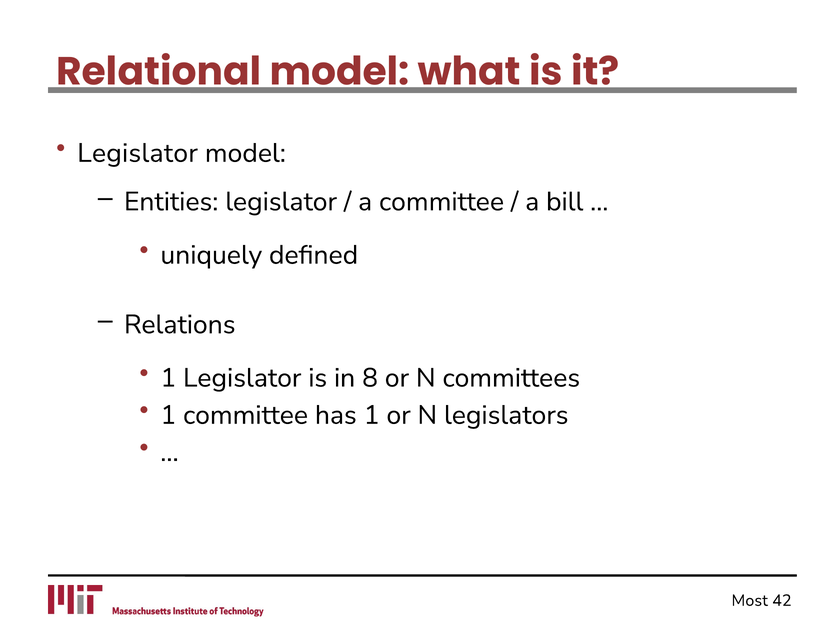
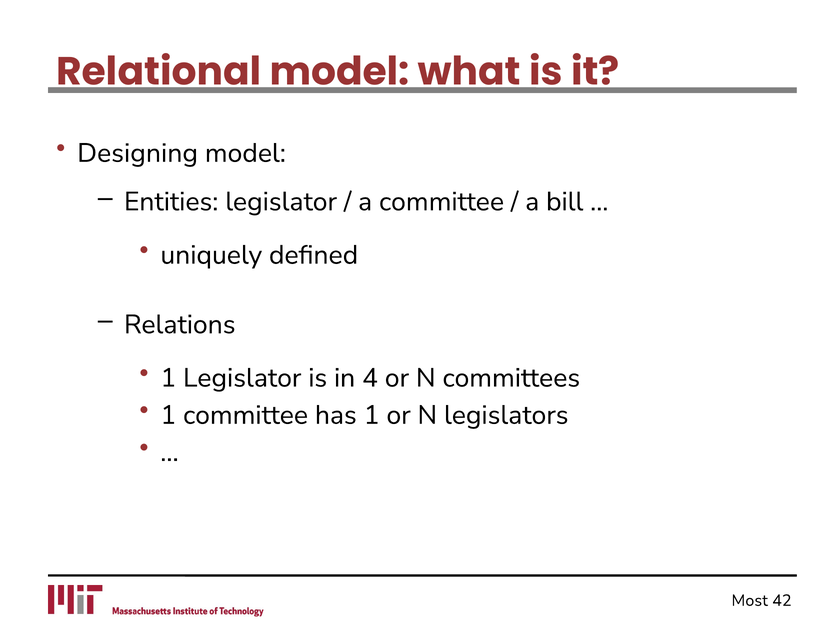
Legislator at (138, 153): Legislator -> Designing
8: 8 -> 4
